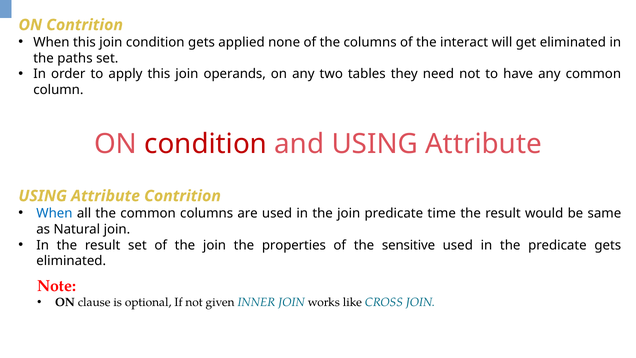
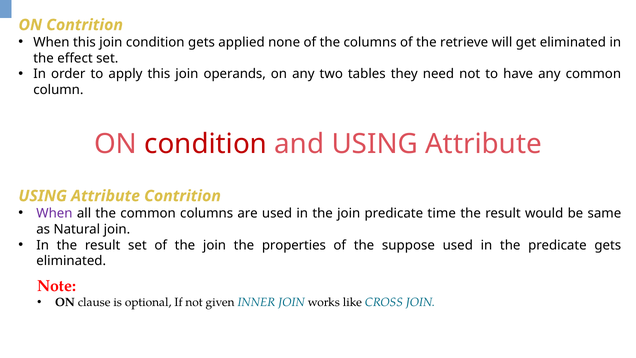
interact: interact -> retrieve
paths: paths -> effect
When at (54, 213) colour: blue -> purple
sensitive: sensitive -> suppose
